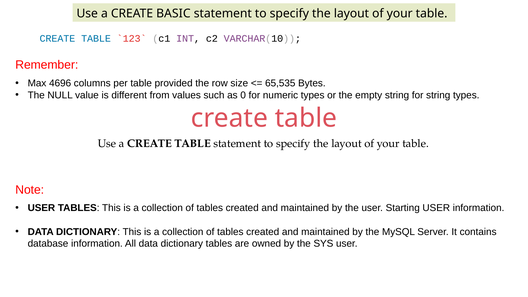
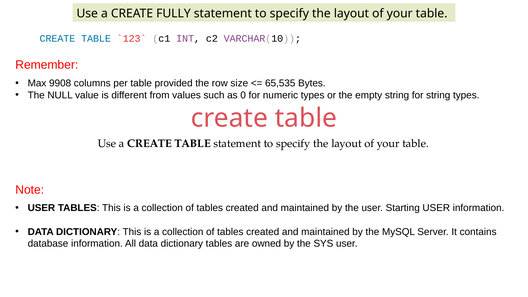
BASIC: BASIC -> FULLY
4696: 4696 -> 9908
